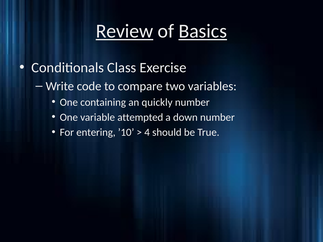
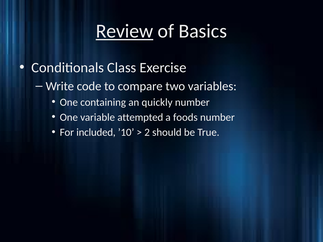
Basics underline: present -> none
down: down -> foods
entering: entering -> included
4: 4 -> 2
